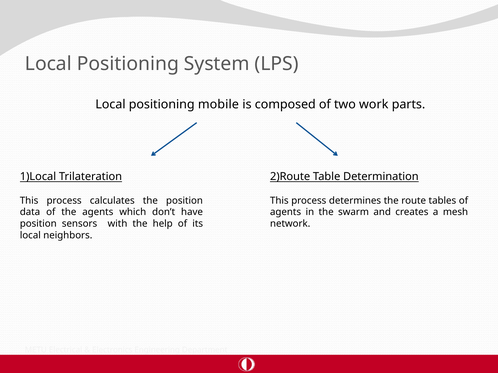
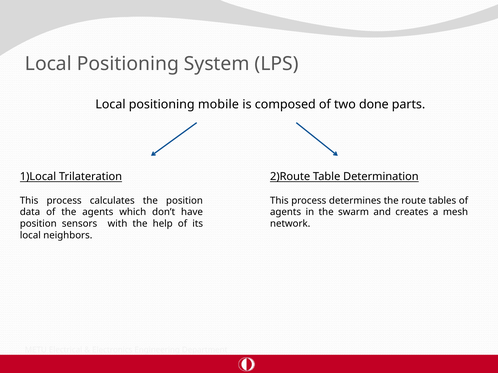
work: work -> done
